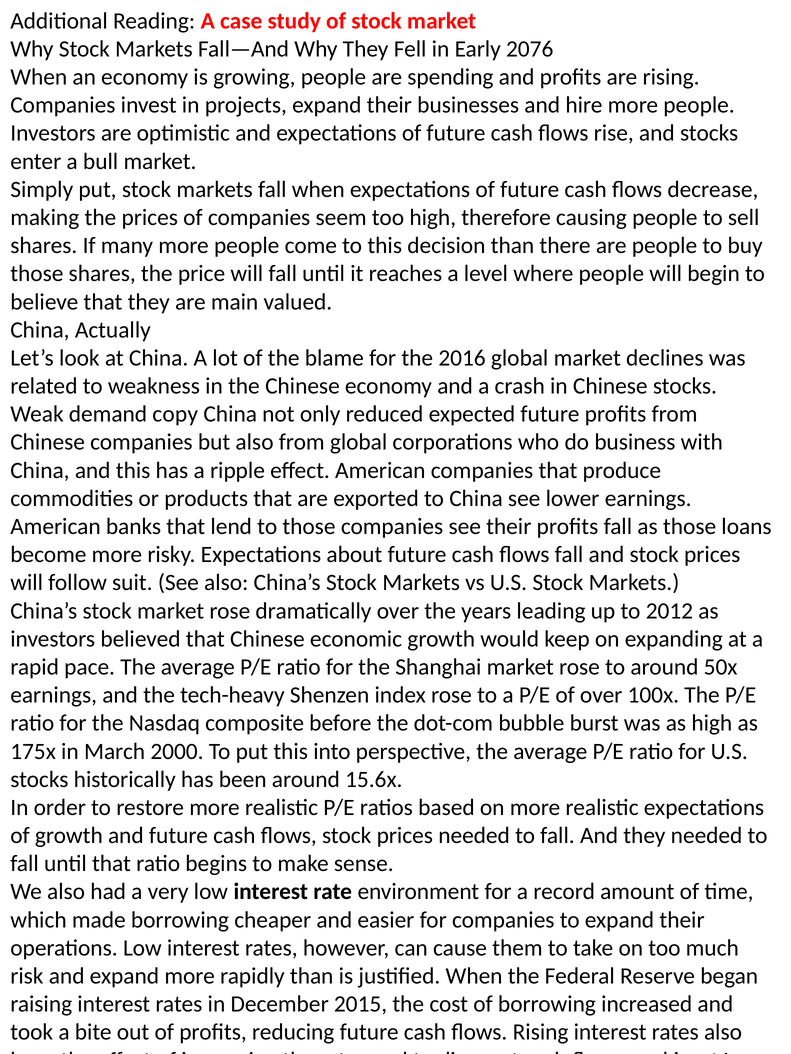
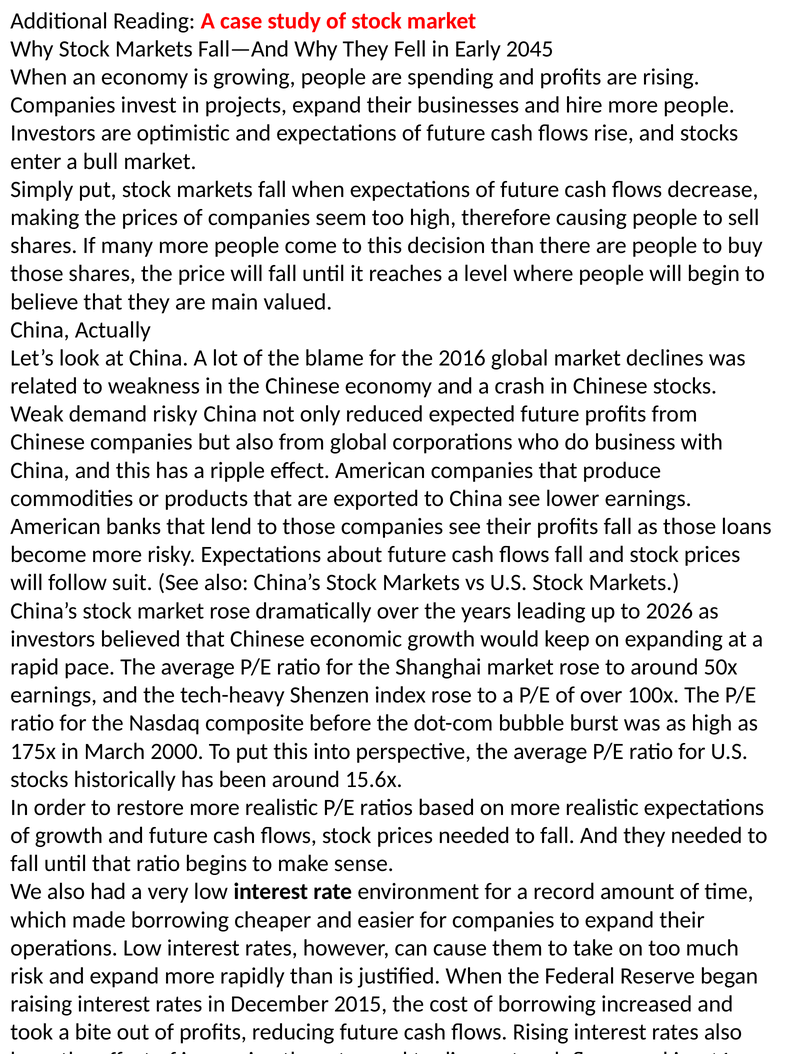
2076: 2076 -> 2045
demand copy: copy -> risky
2012: 2012 -> 2026
